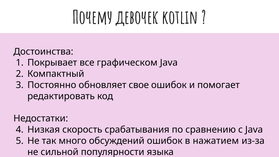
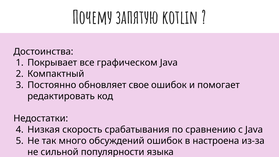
девочек: девочек -> запятую
нажатием: нажатием -> настроена
